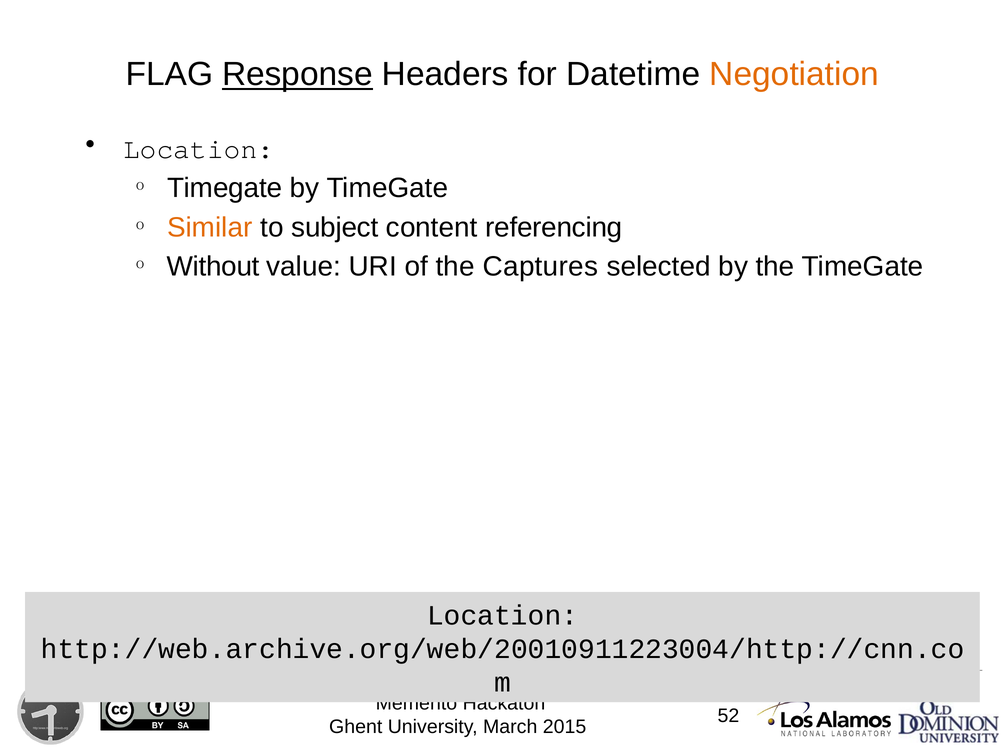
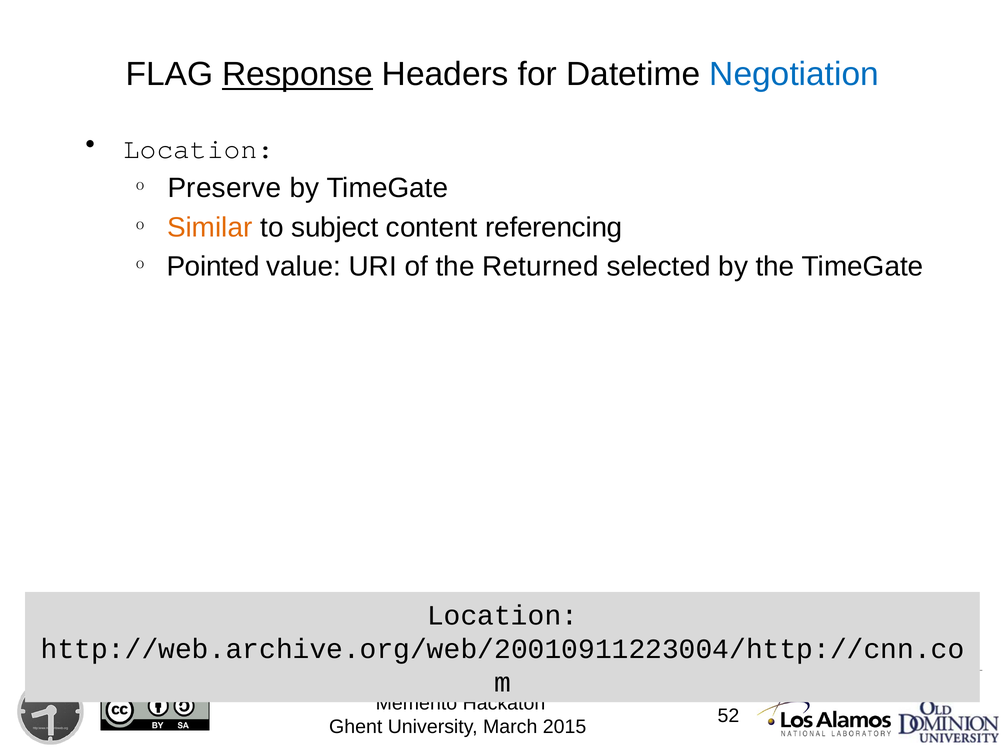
Negotiation colour: orange -> blue
Timegate at (225, 188): Timegate -> Preserve
Without: Without -> Pointed
Captures: Captures -> Returned
